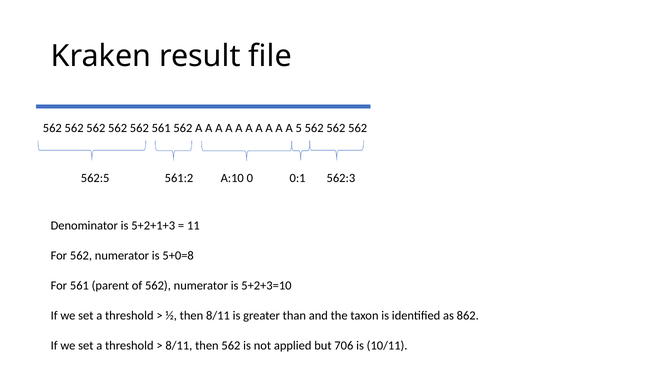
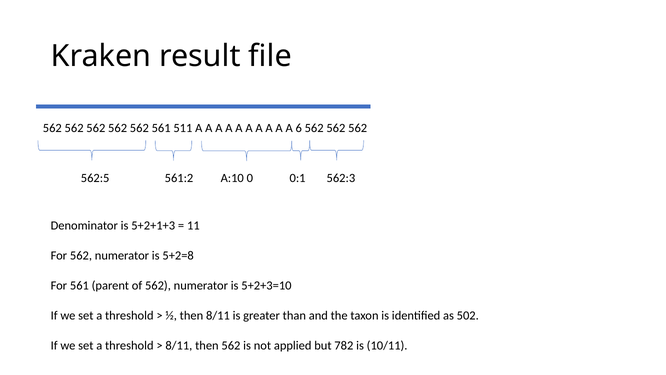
561 562: 562 -> 511
5: 5 -> 6
5+0=8: 5+0=8 -> 5+2=8
862: 862 -> 502
706: 706 -> 782
